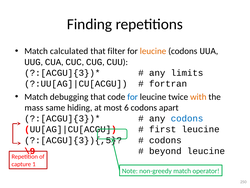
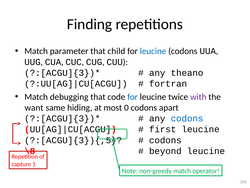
calculated: calculated -> parameter
filter: filter -> child
leucine at (153, 51) colour: orange -> blue
limits: limits -> theano
with colour: orange -> purple
mass: mass -> want
6: 6 -> 0
\9: \9 -> \8
